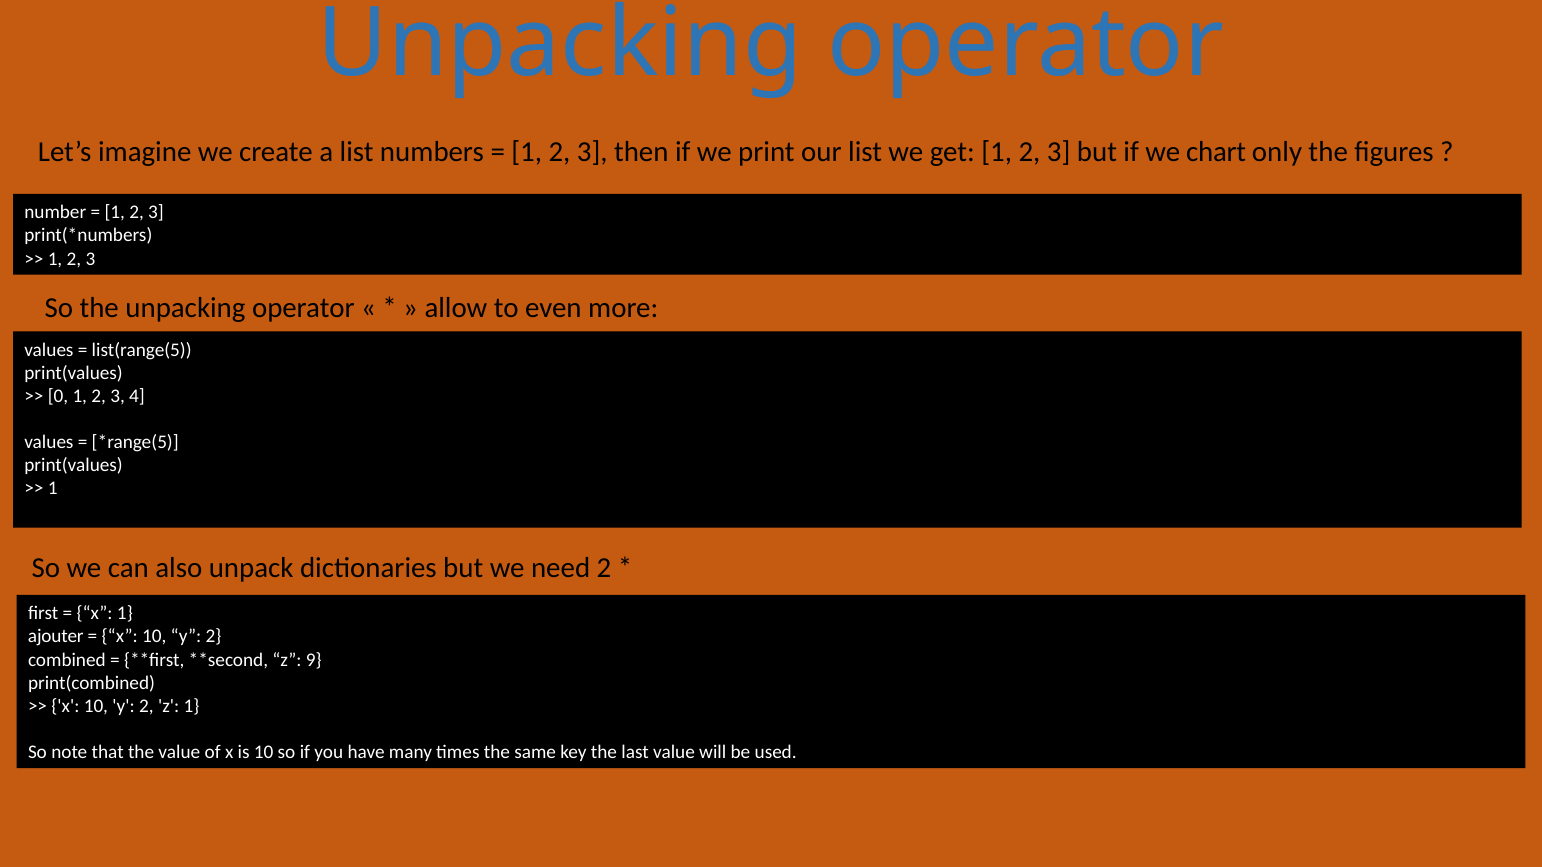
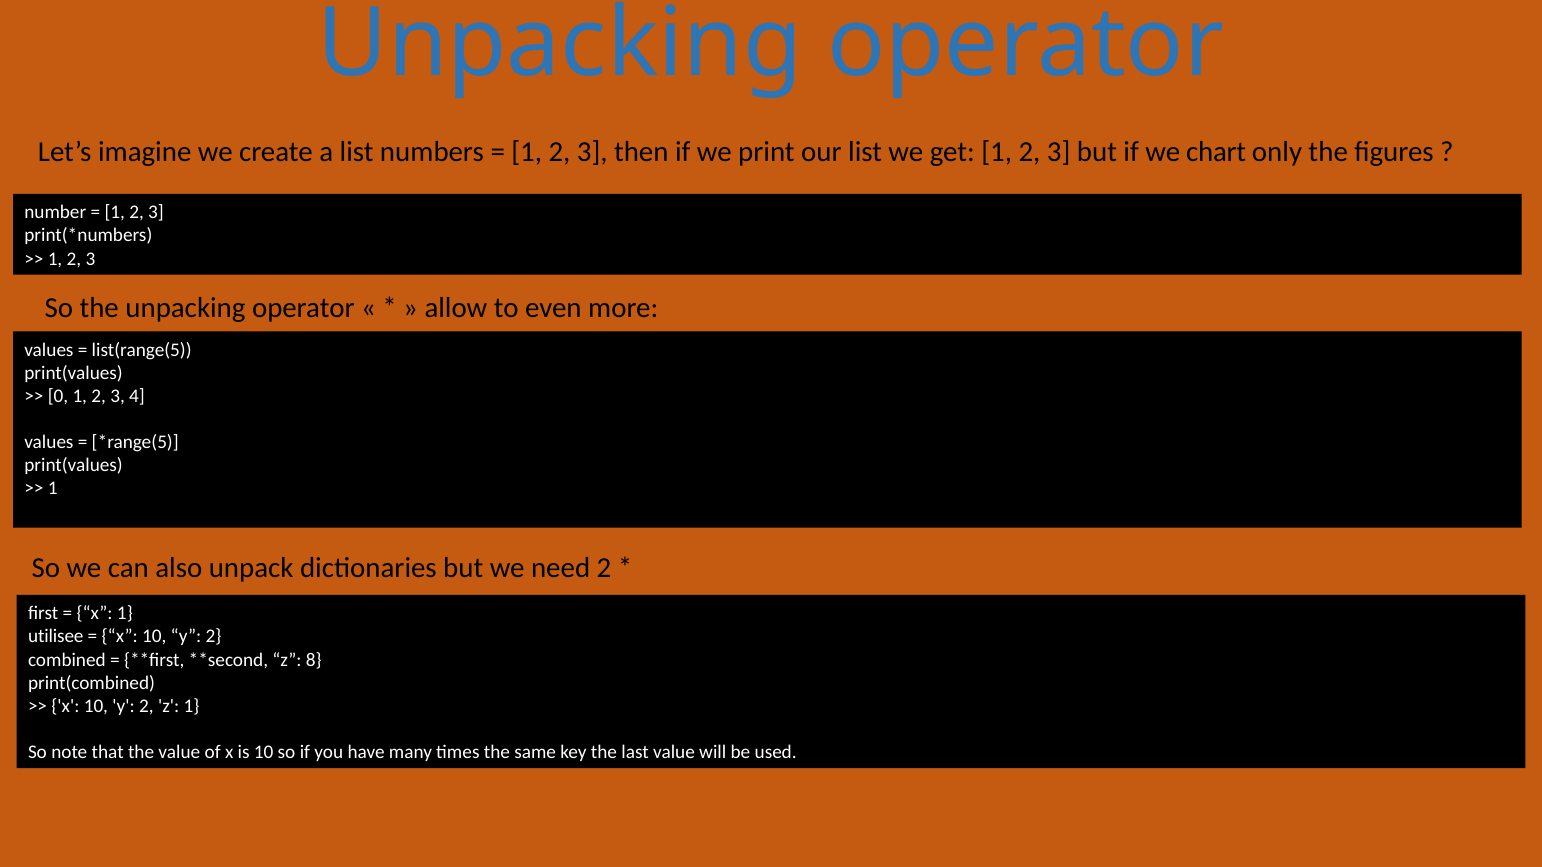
ajouter: ajouter -> utilisee
9: 9 -> 8
